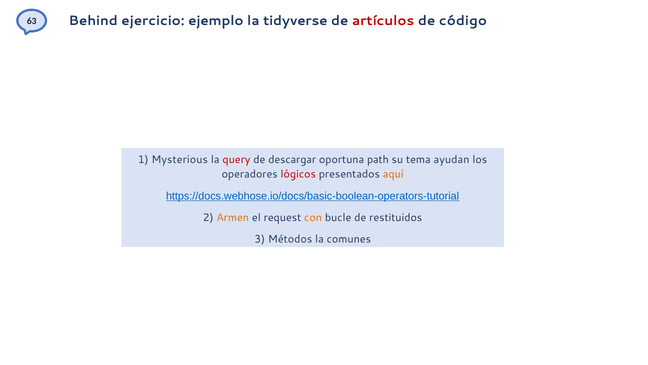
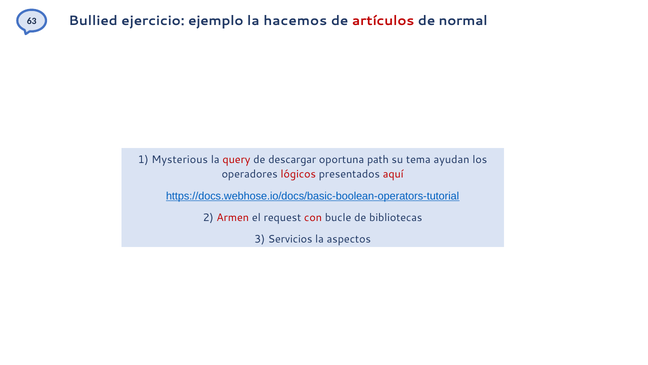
Behind: Behind -> Bullied
tidyverse: tidyverse -> hacemos
código: código -> normal
aquí colour: orange -> red
Armen colour: orange -> red
con colour: orange -> red
restituidos: restituidos -> bibliotecas
Métodos: Métodos -> Servicios
comunes: comunes -> aspectos
